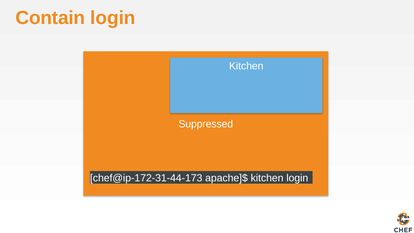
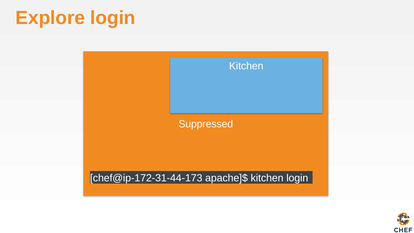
Contain: Contain -> Explore
